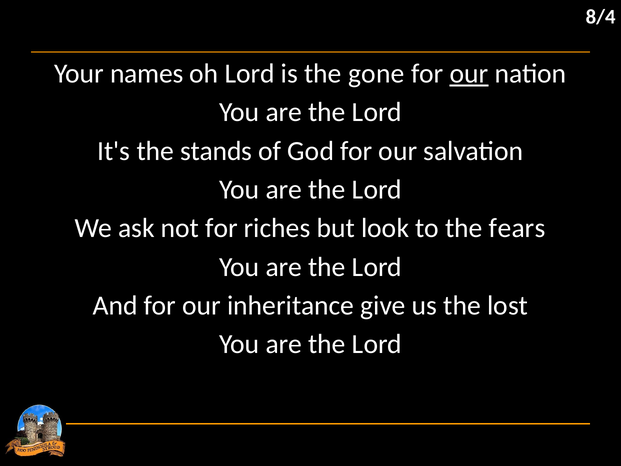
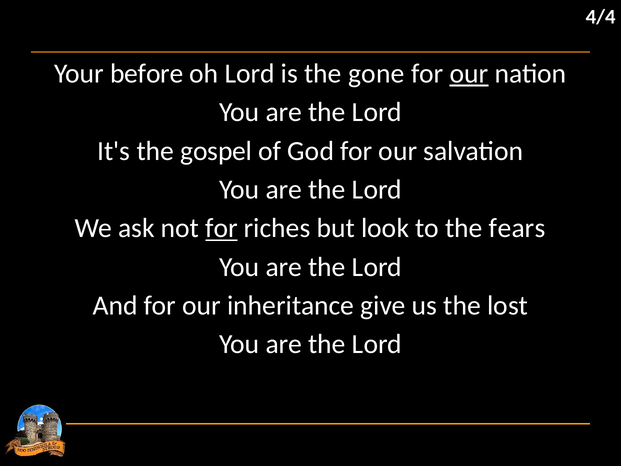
8/4: 8/4 -> 4/4
names: names -> before
stands: stands -> gospel
for at (222, 228) underline: none -> present
